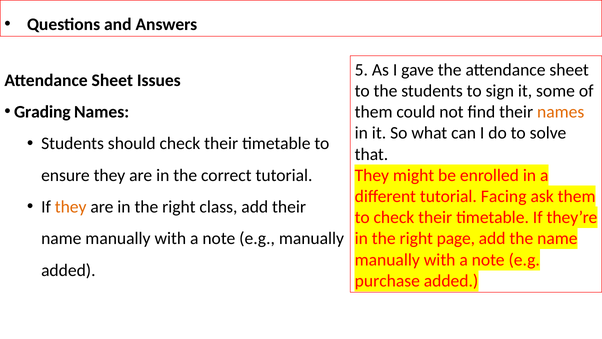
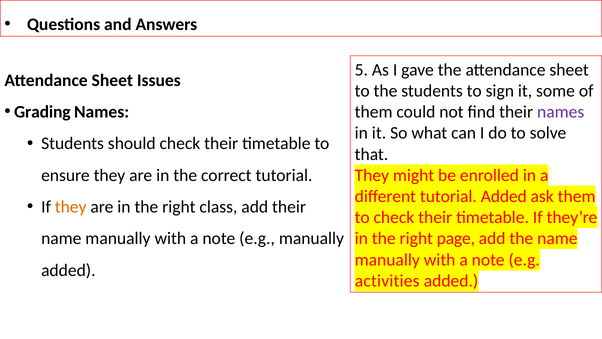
names at (561, 112) colour: orange -> purple
tutorial Facing: Facing -> Added
purchase: purchase -> activities
